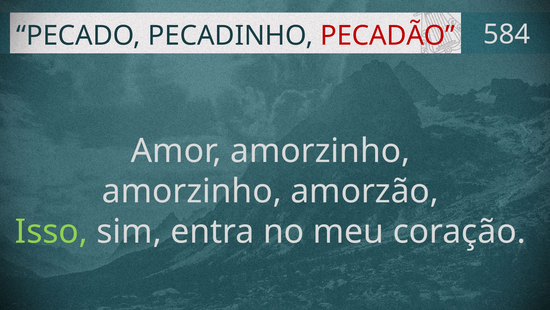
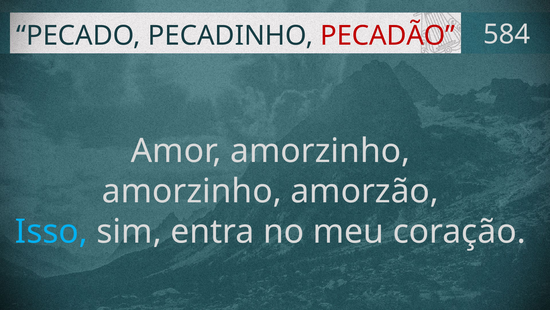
Isso colour: light green -> light blue
